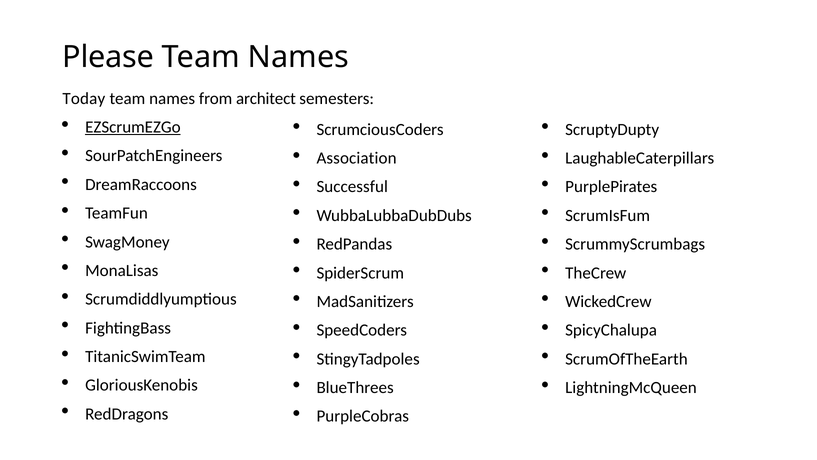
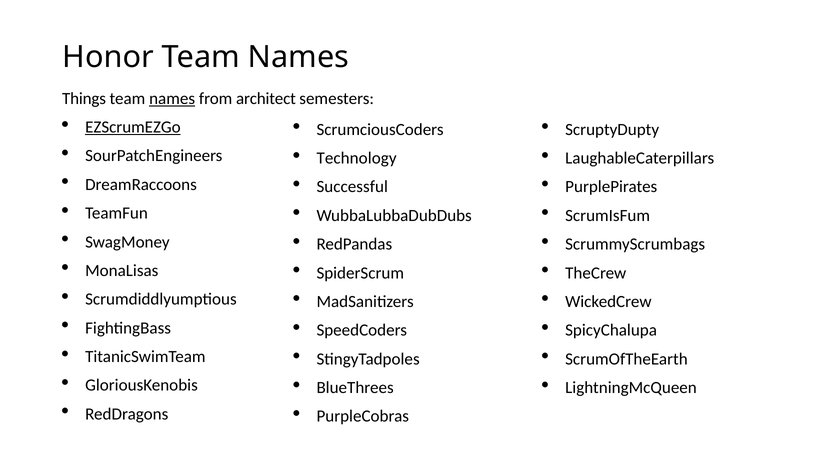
Please: Please -> Honor
Today: Today -> Things
names at (172, 98) underline: none -> present
Association: Association -> Technology
